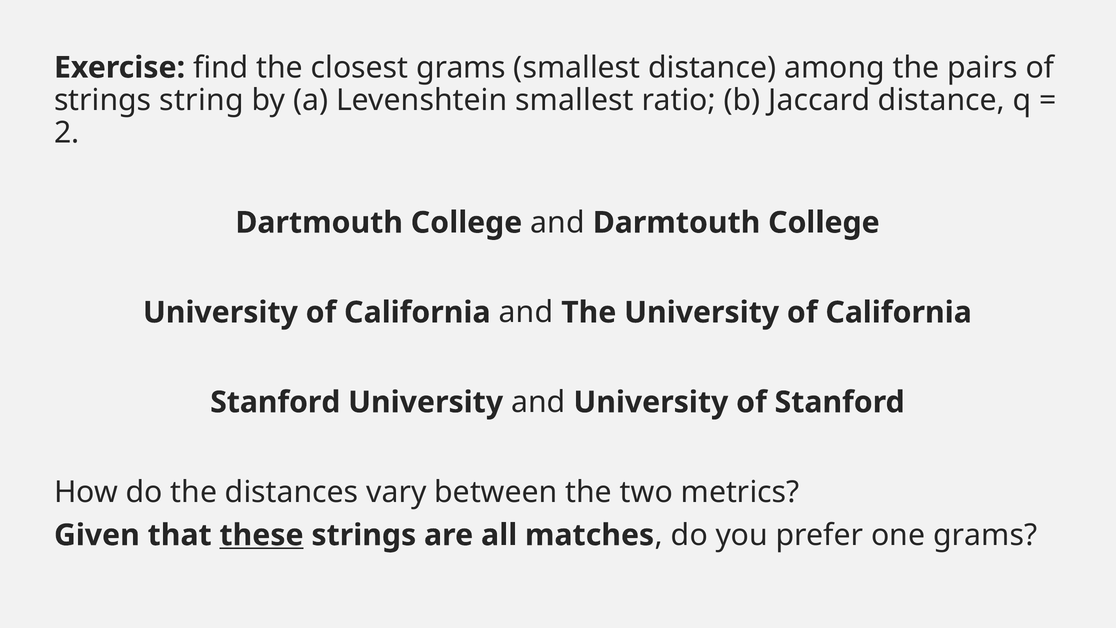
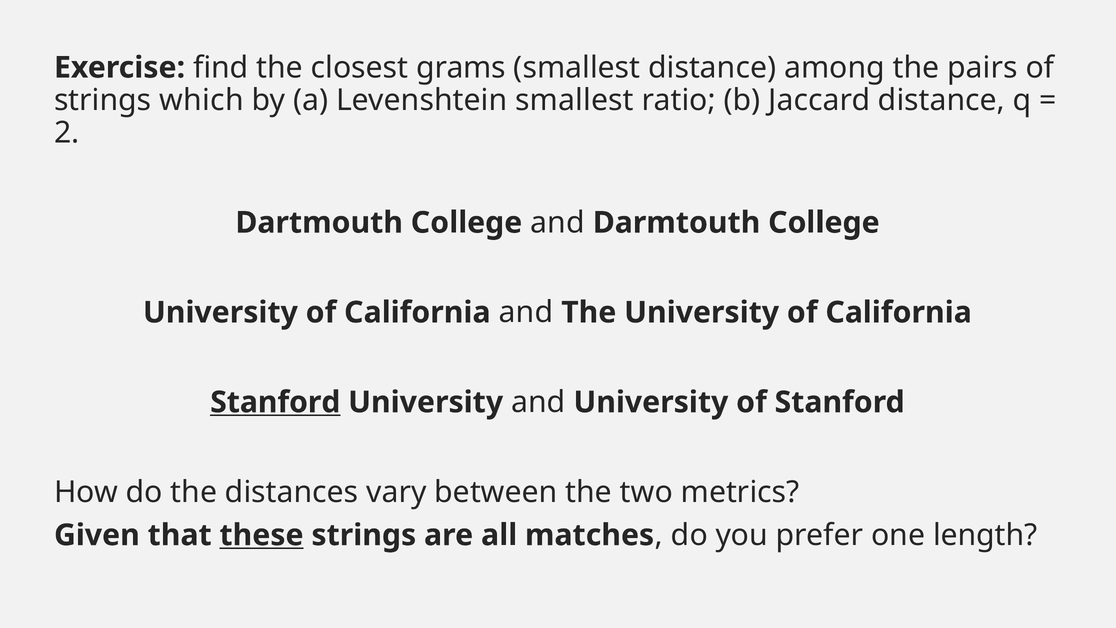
string: string -> which
Stanford at (275, 402) underline: none -> present
one grams: grams -> length
